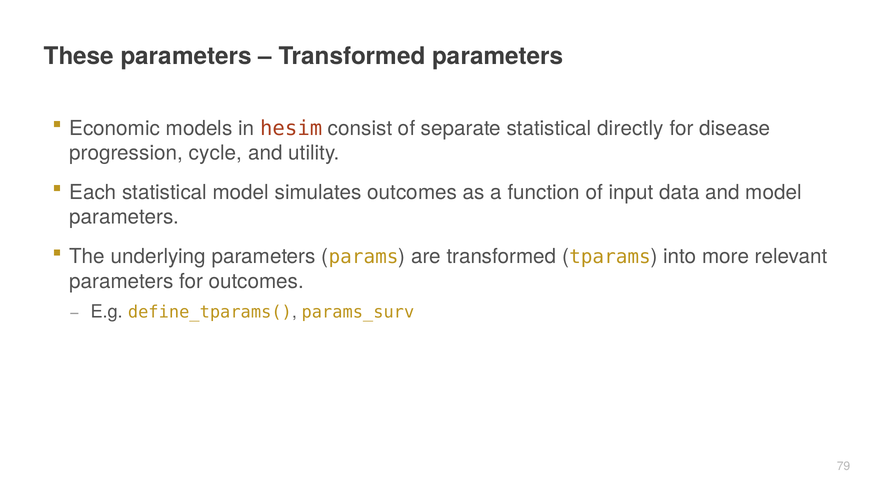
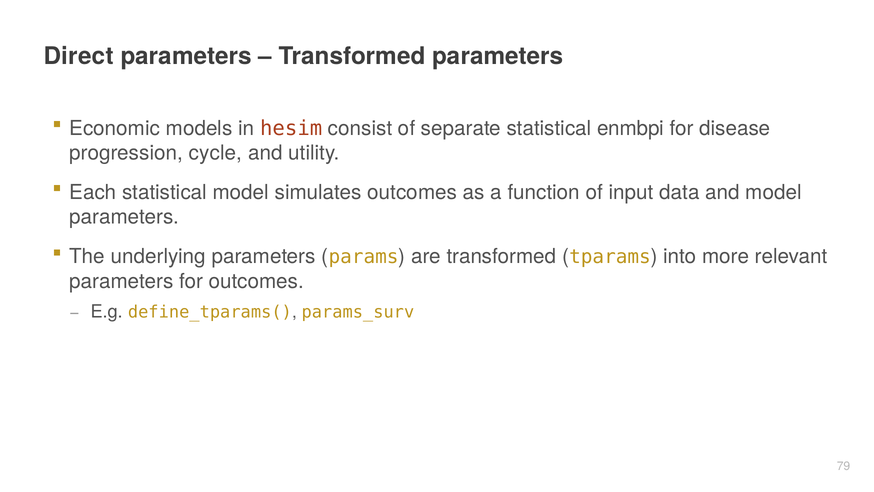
These: These -> Direct
directly: directly -> enmbpi
